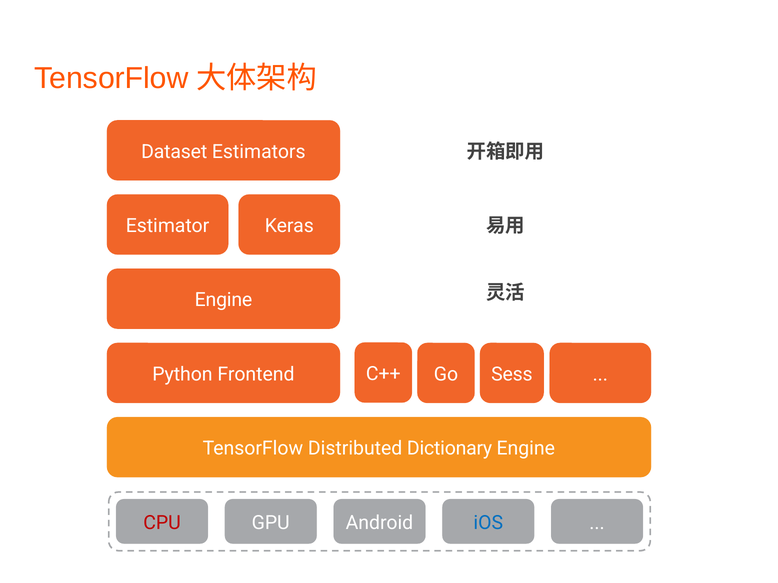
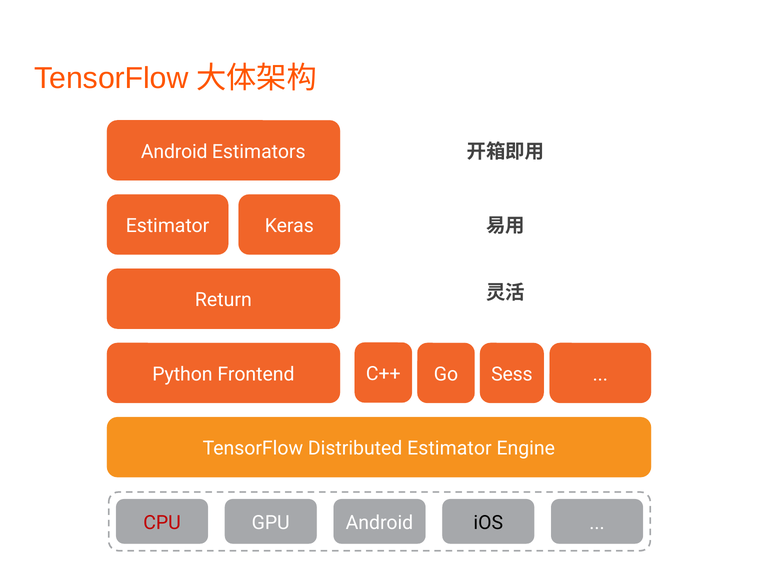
Dataset at (174, 152): Dataset -> Android
Engine at (223, 300): Engine -> Return
Distributed Dictionary: Dictionary -> Estimator
iOS colour: blue -> black
